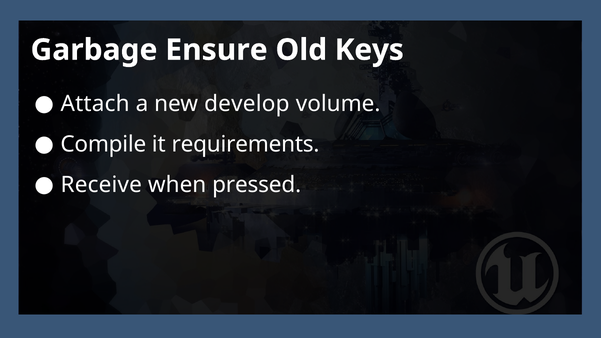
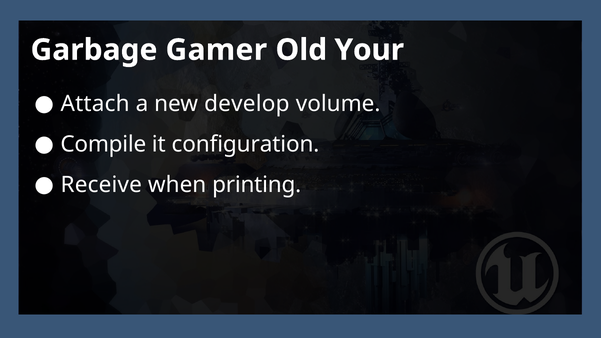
Ensure: Ensure -> Gamer
Keys: Keys -> Your
requirements: requirements -> configuration
pressed: pressed -> printing
